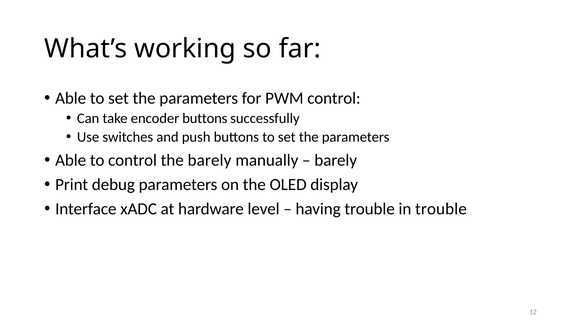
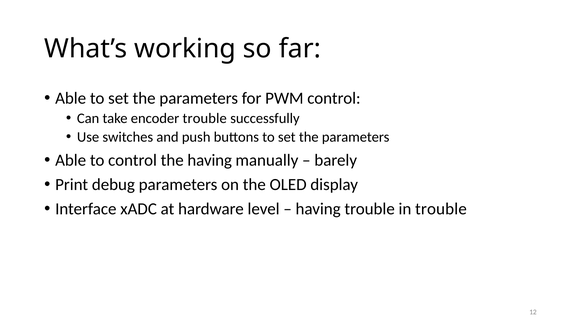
encoder buttons: buttons -> trouble
the barely: barely -> having
